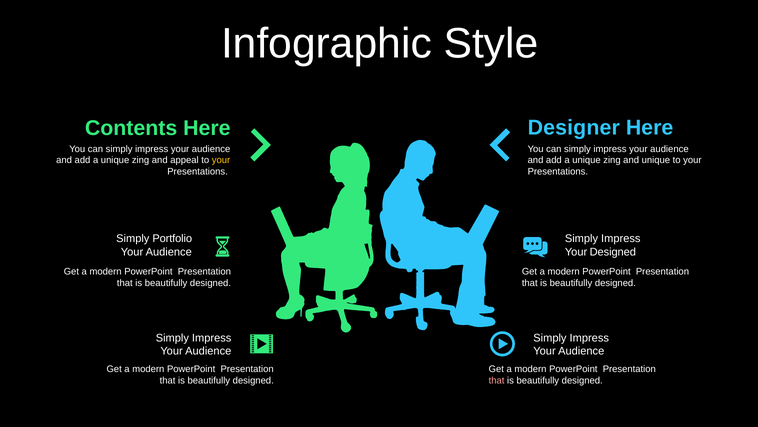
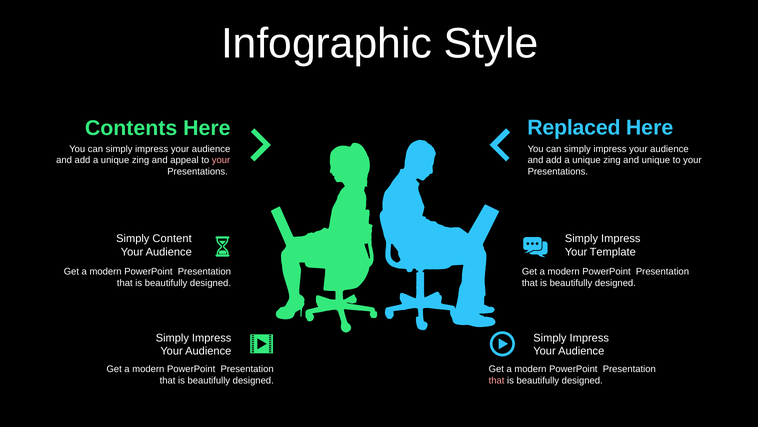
Designer: Designer -> Replaced
your at (221, 160) colour: yellow -> pink
Portfolio: Portfolio -> Content
Your Designed: Designed -> Template
